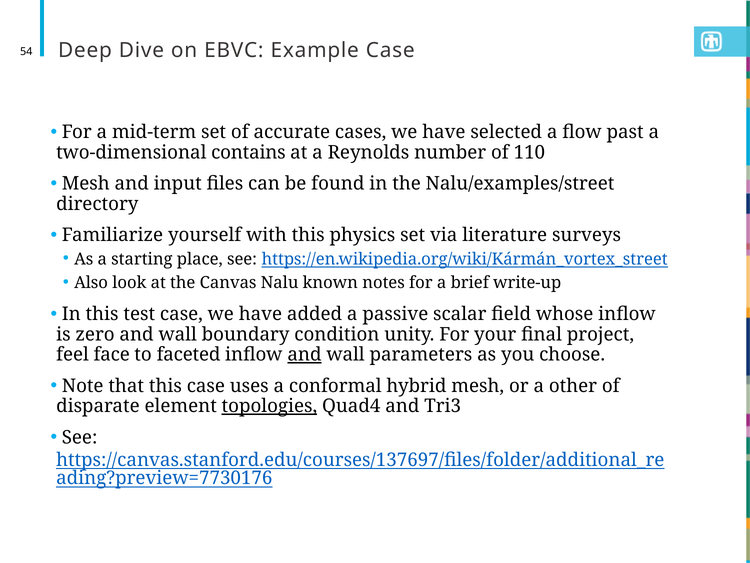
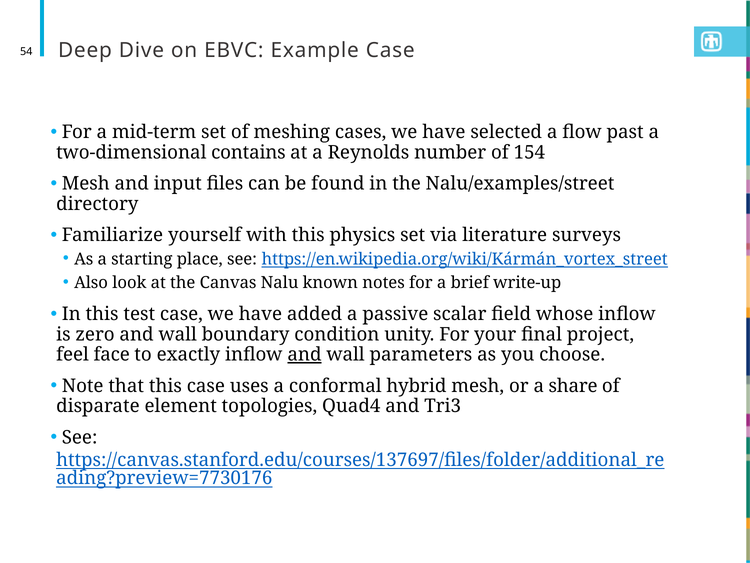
accurate: accurate -> meshing
110: 110 -> 154
faceted: faceted -> exactly
other: other -> share
topologies underline: present -> none
